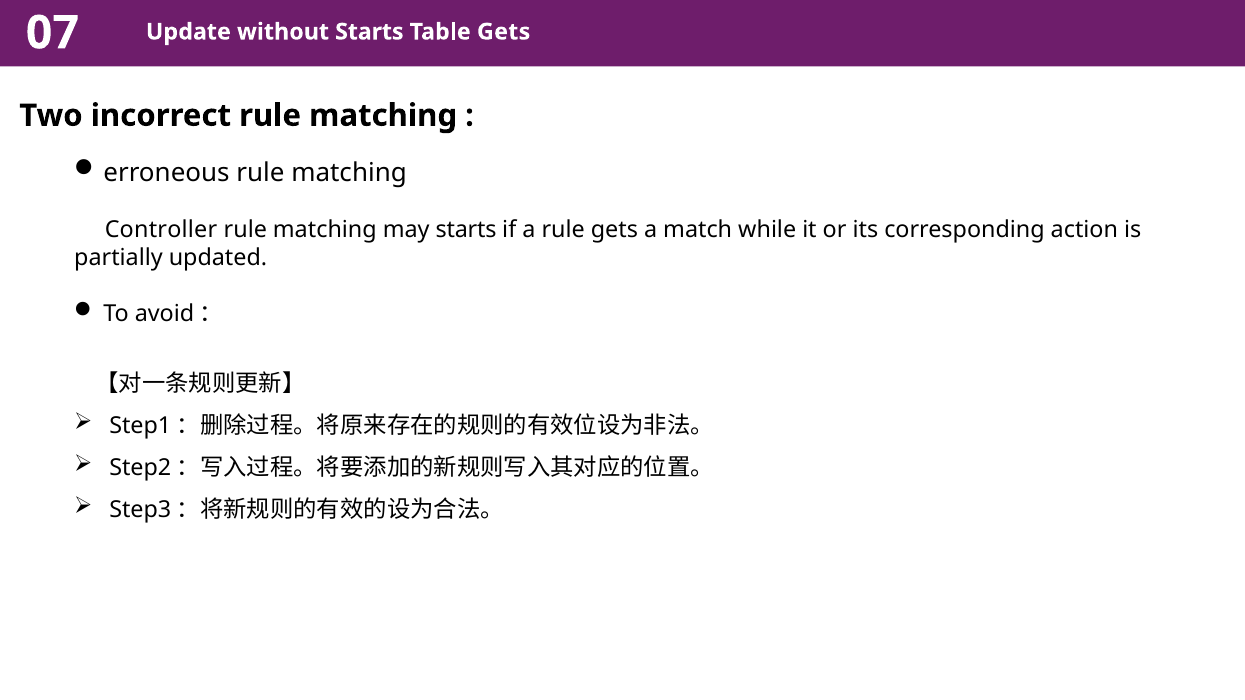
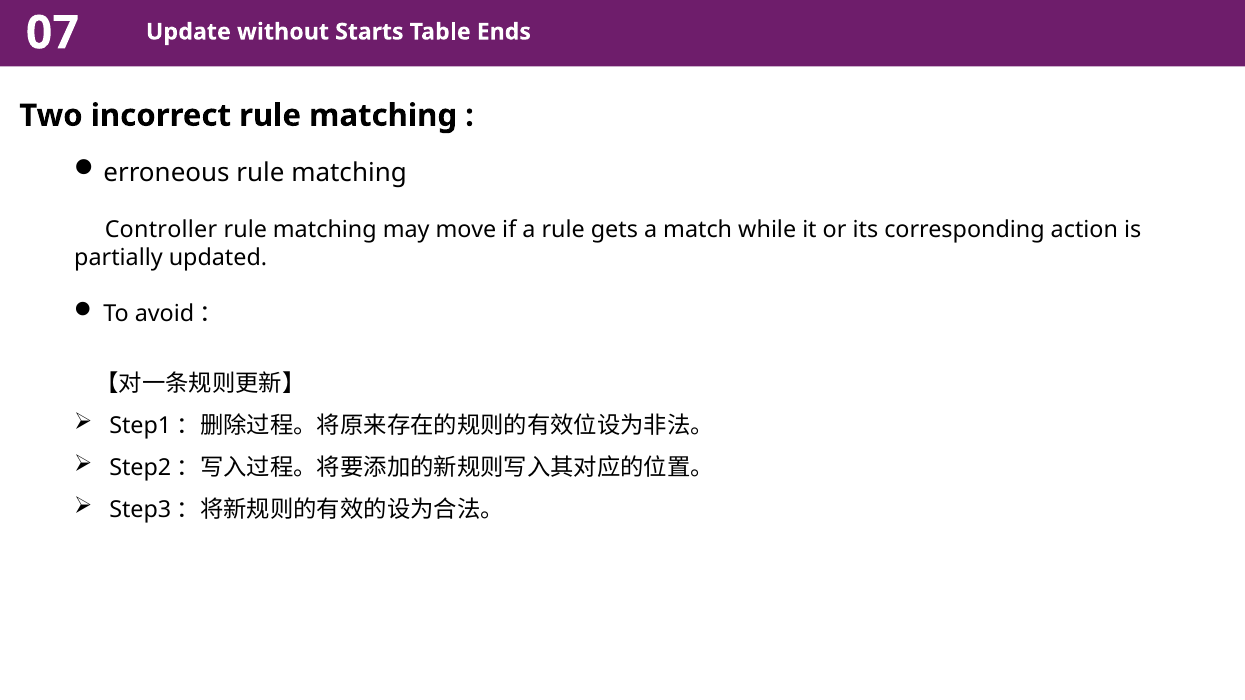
Table Gets: Gets -> Ends
may starts: starts -> move
